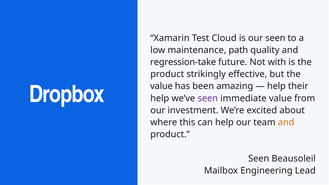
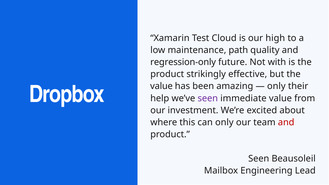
our seen: seen -> high
regression-take: regression-take -> regression-only
help at (276, 86): help -> only
can help: help -> only
and at (286, 122) colour: orange -> red
